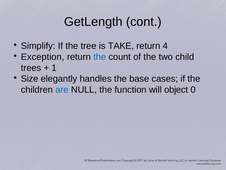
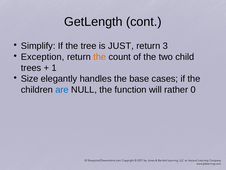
TAKE: TAKE -> JUST
4: 4 -> 3
the at (100, 57) colour: blue -> orange
object: object -> rather
